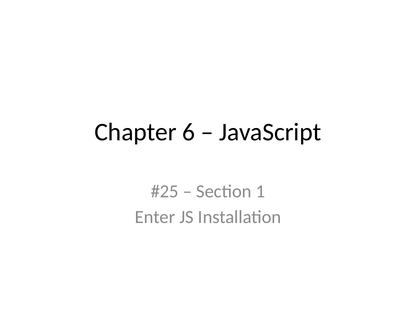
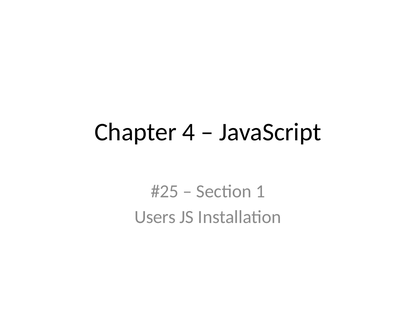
6: 6 -> 4
Enter: Enter -> Users
